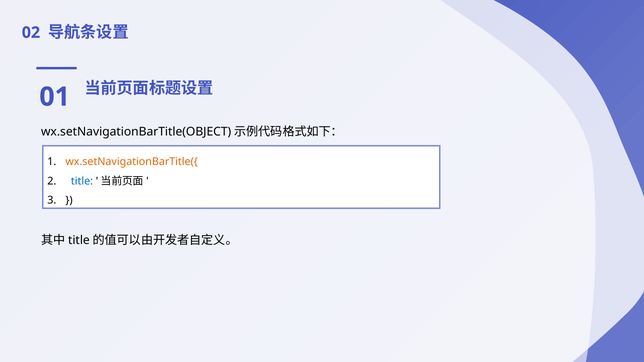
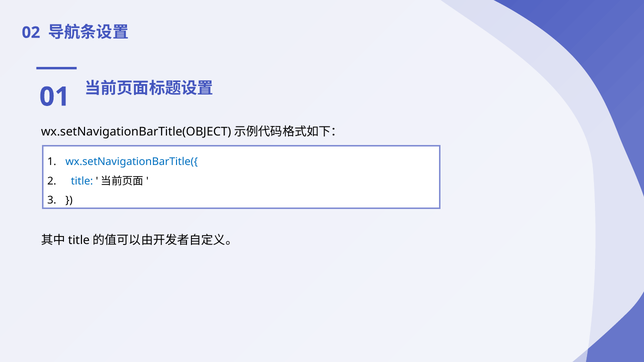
wx.setNavigationBarTitle({ colour: orange -> blue
